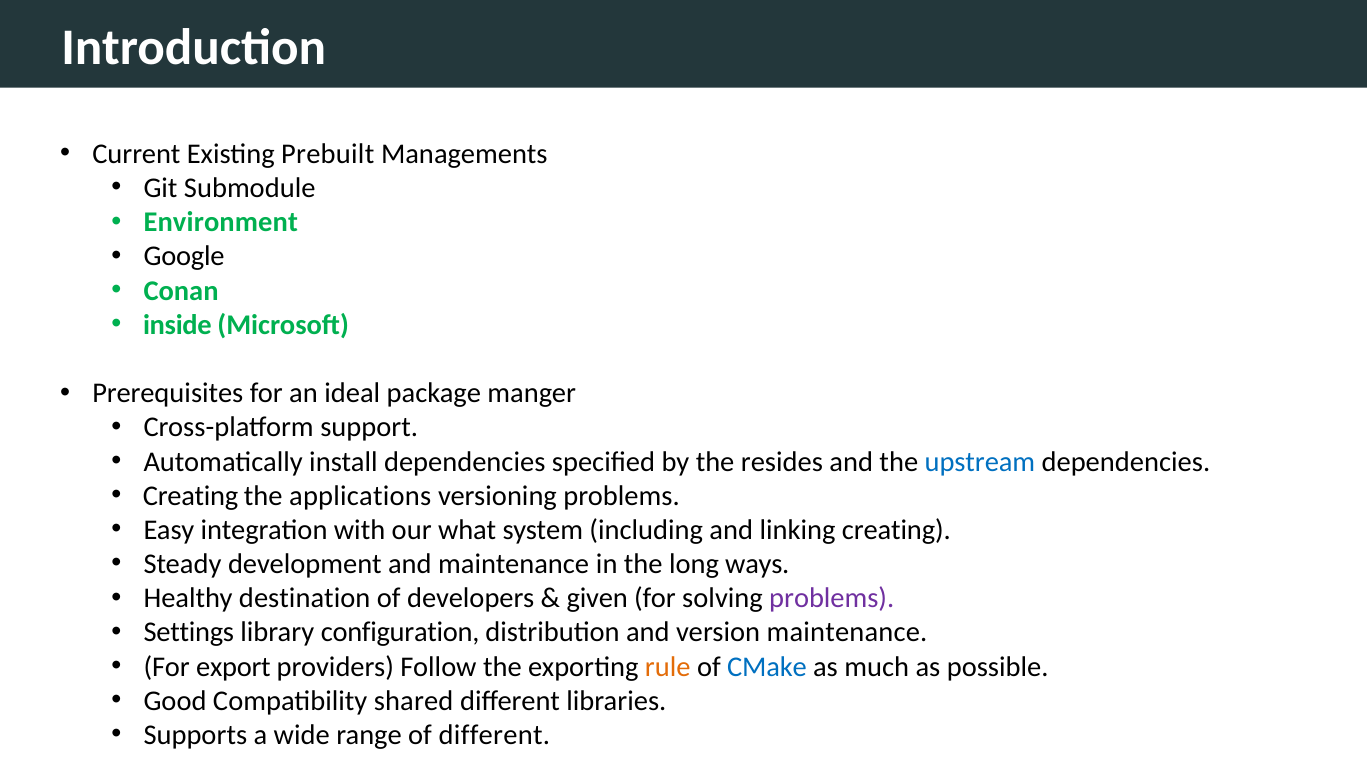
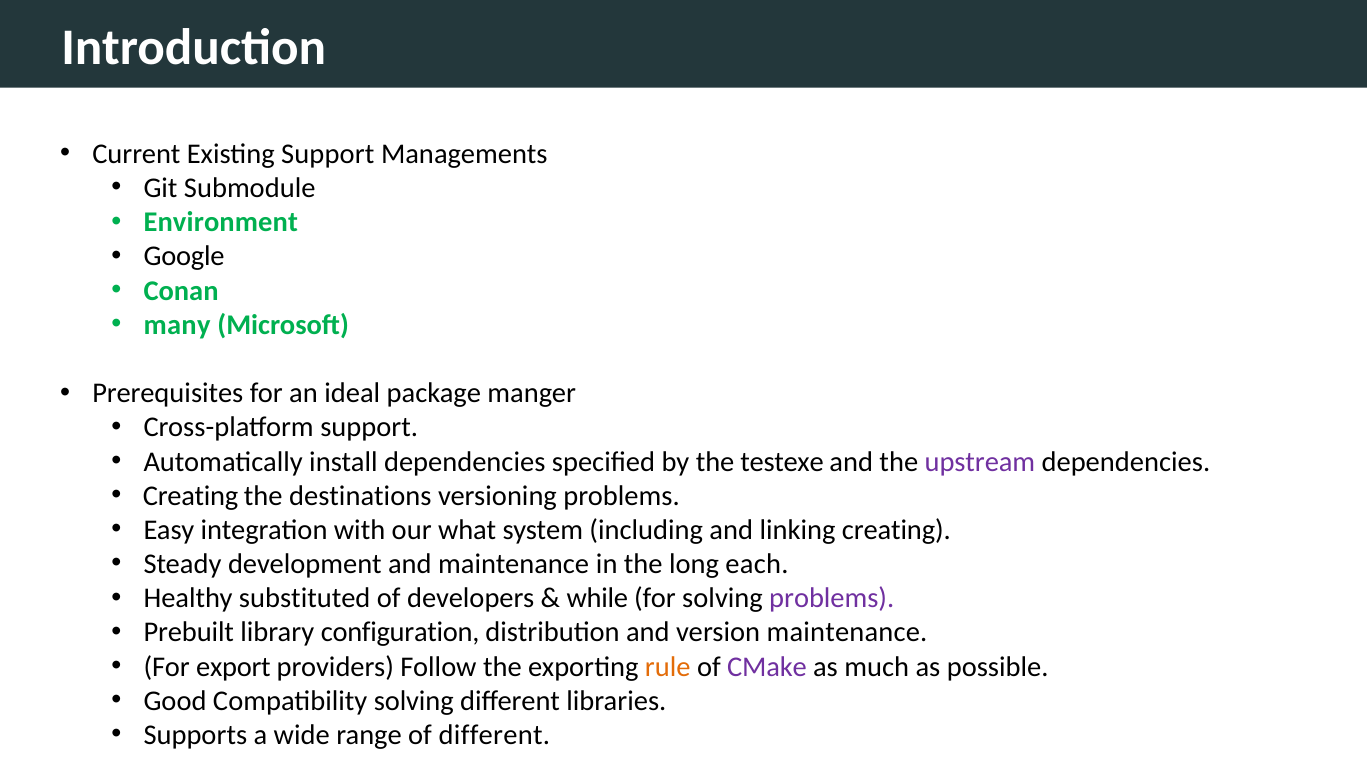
Existing Prebuilt: Prebuilt -> Support
inside: inside -> many
resides: resides -> testexe
upstream colour: blue -> purple
applications: applications -> destinations
ways: ways -> each
destination: destination -> substituted
given: given -> while
Settings: Settings -> Prebuilt
CMake colour: blue -> purple
Compatibility shared: shared -> solving
